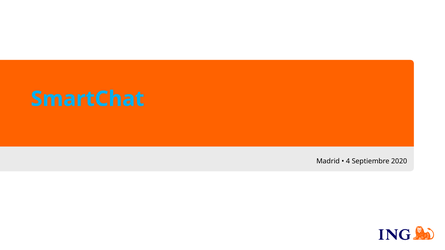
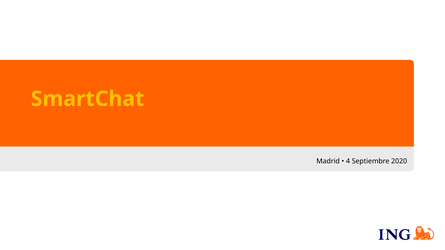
SmartChat colour: light blue -> yellow
